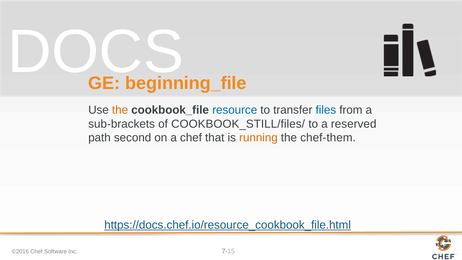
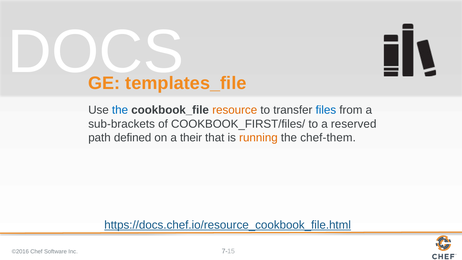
beginning_file: beginning_file -> templates_file
the at (120, 110) colour: orange -> blue
resource colour: blue -> orange
COOKBOOK_STILL/files/: COOKBOOK_STILL/files/ -> COOKBOOK_FIRST/files/
second: second -> defined
a chef: chef -> their
